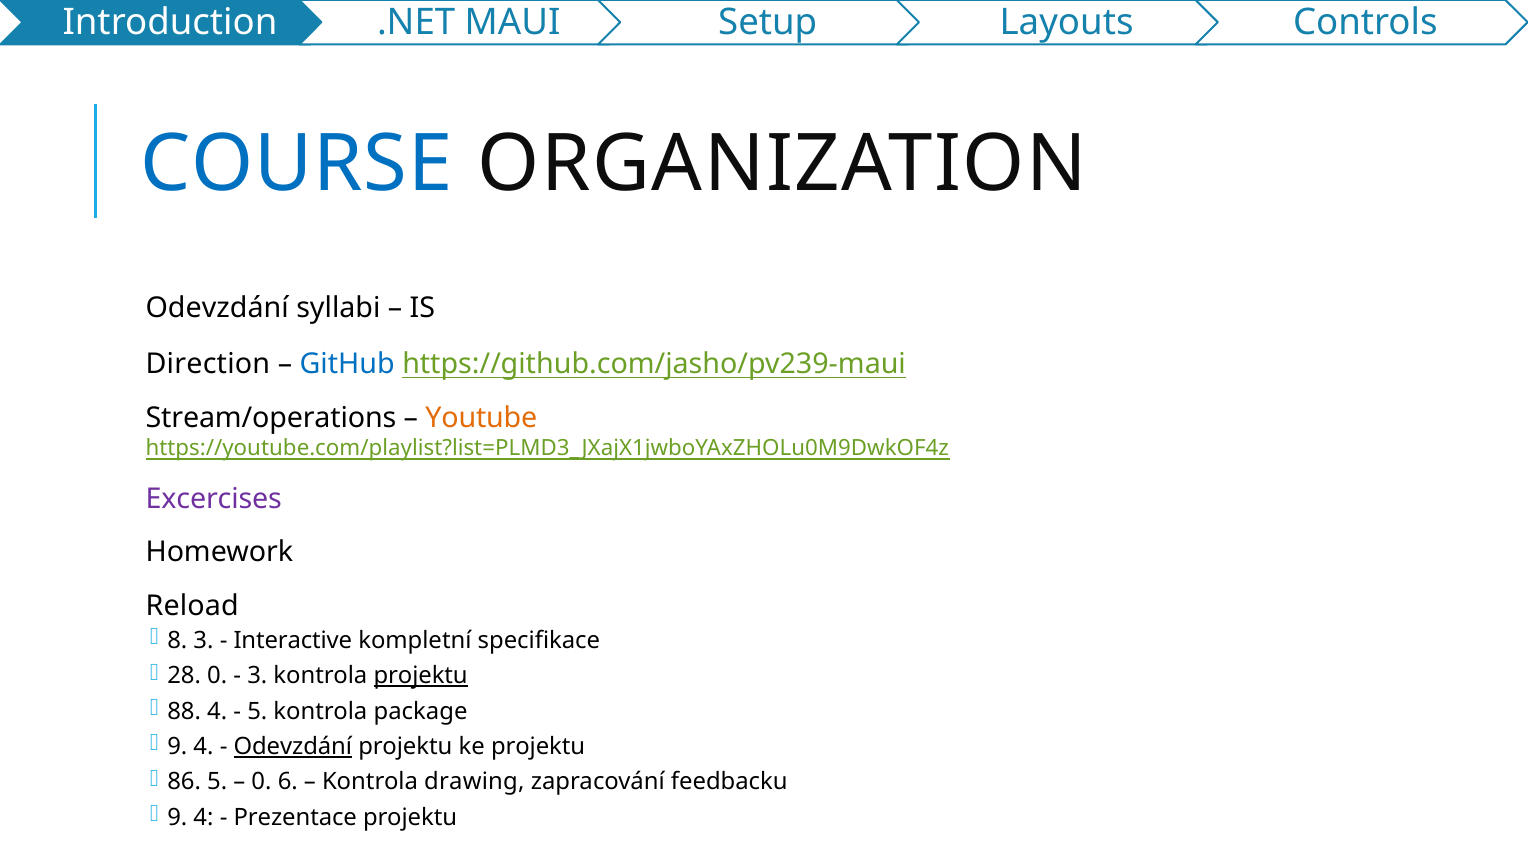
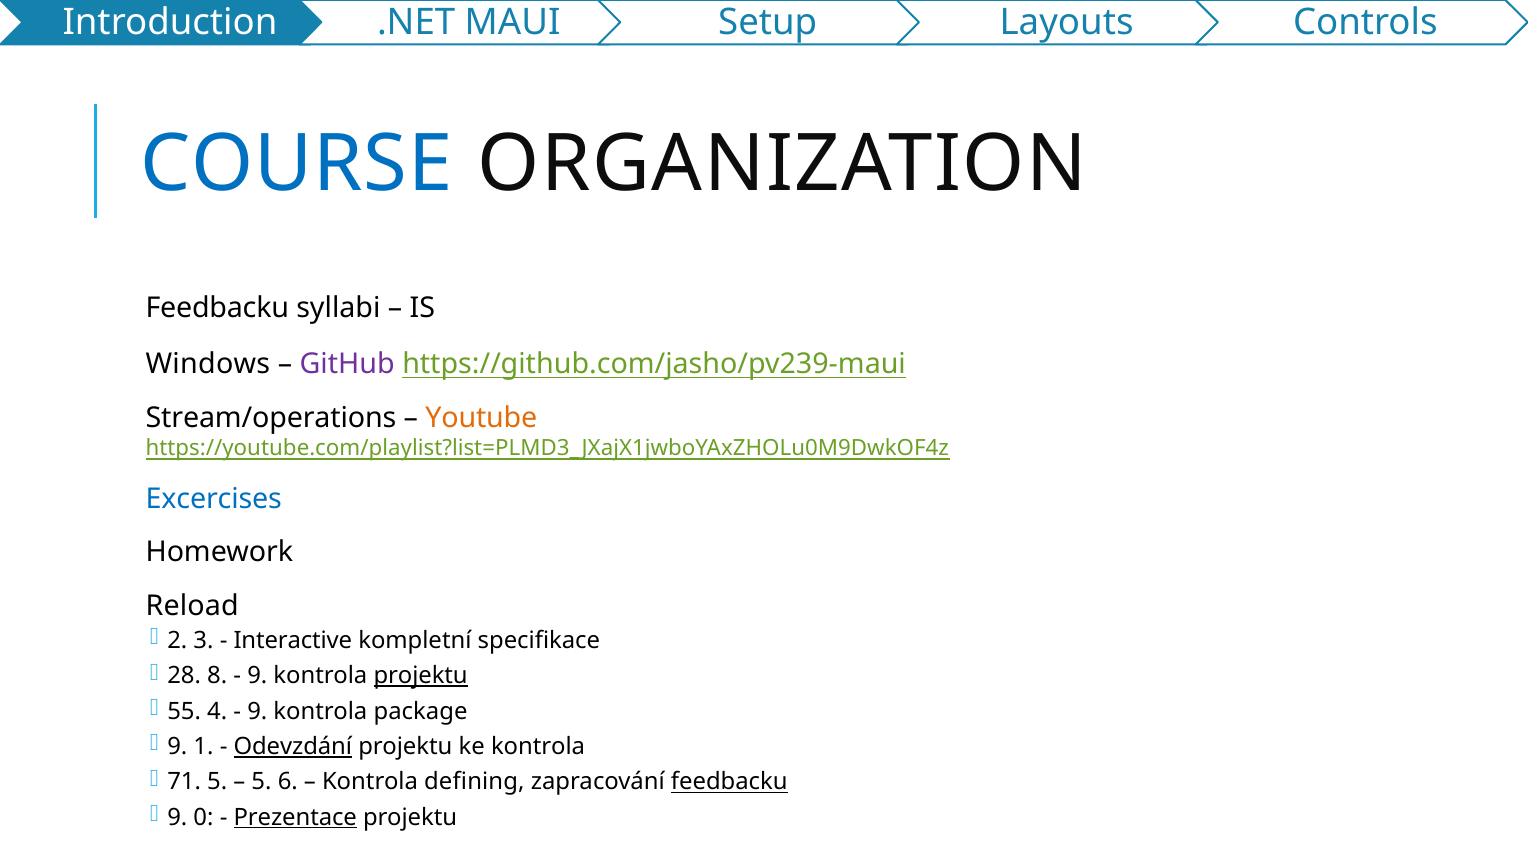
Odevzdání at (217, 308): Odevzdání -> Feedbacku
Direction: Direction -> Windows
GitHub colour: blue -> purple
Excercises colour: purple -> blue
8: 8 -> 2
28 0: 0 -> 8
3 at (257, 675): 3 -> 9
88: 88 -> 55
5 at (257, 711): 5 -> 9
4 at (204, 746): 4 -> 1
ke projektu: projektu -> kontrola
86: 86 -> 71
0 at (262, 782): 0 -> 5
drawing: drawing -> defining
feedbacku at (729, 782) underline: none -> present
4 at (204, 817): 4 -> 0
Prezentace underline: none -> present
